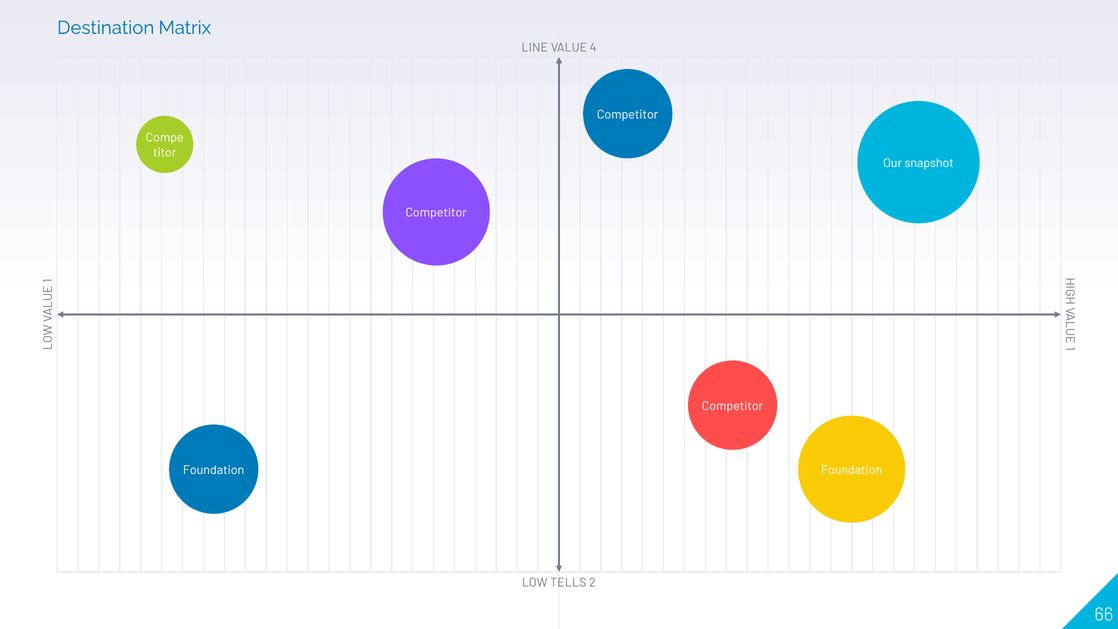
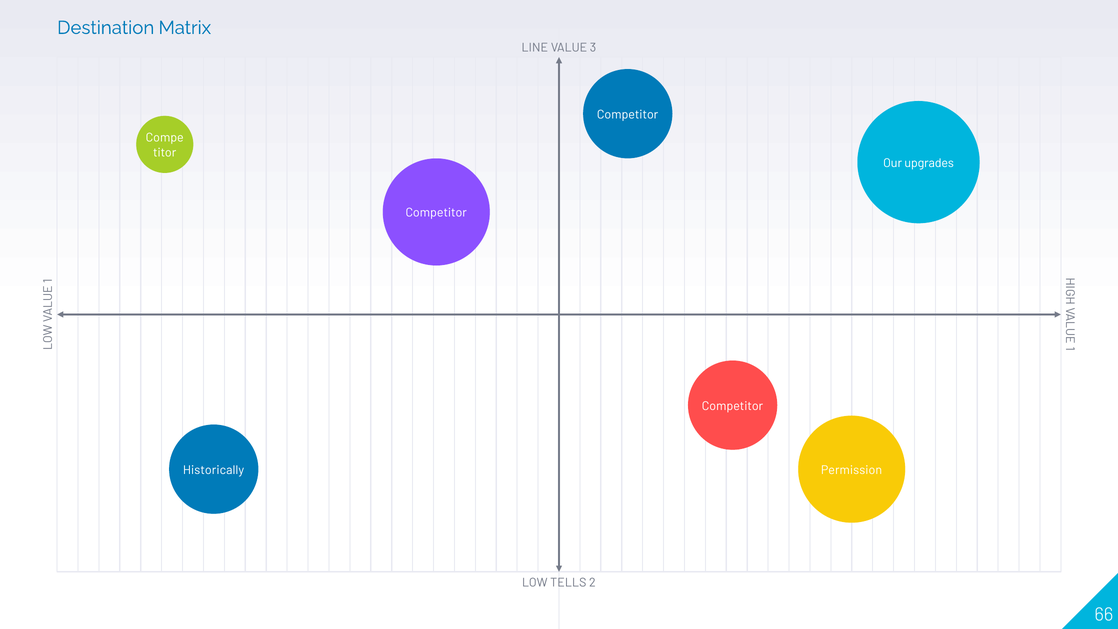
4: 4 -> 3
snapshot: snapshot -> upgrades
Foundation at (214, 470): Foundation -> Historically
Foundation at (852, 470): Foundation -> Permission
